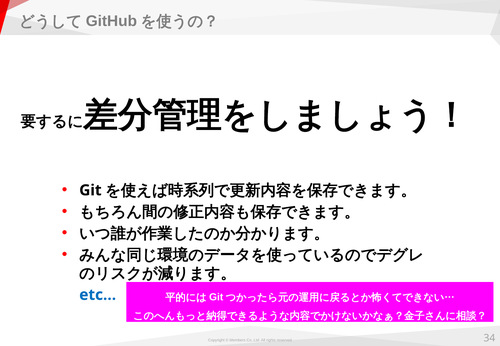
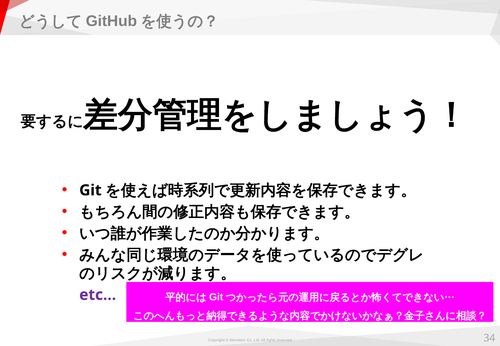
etc… colour: blue -> purple
